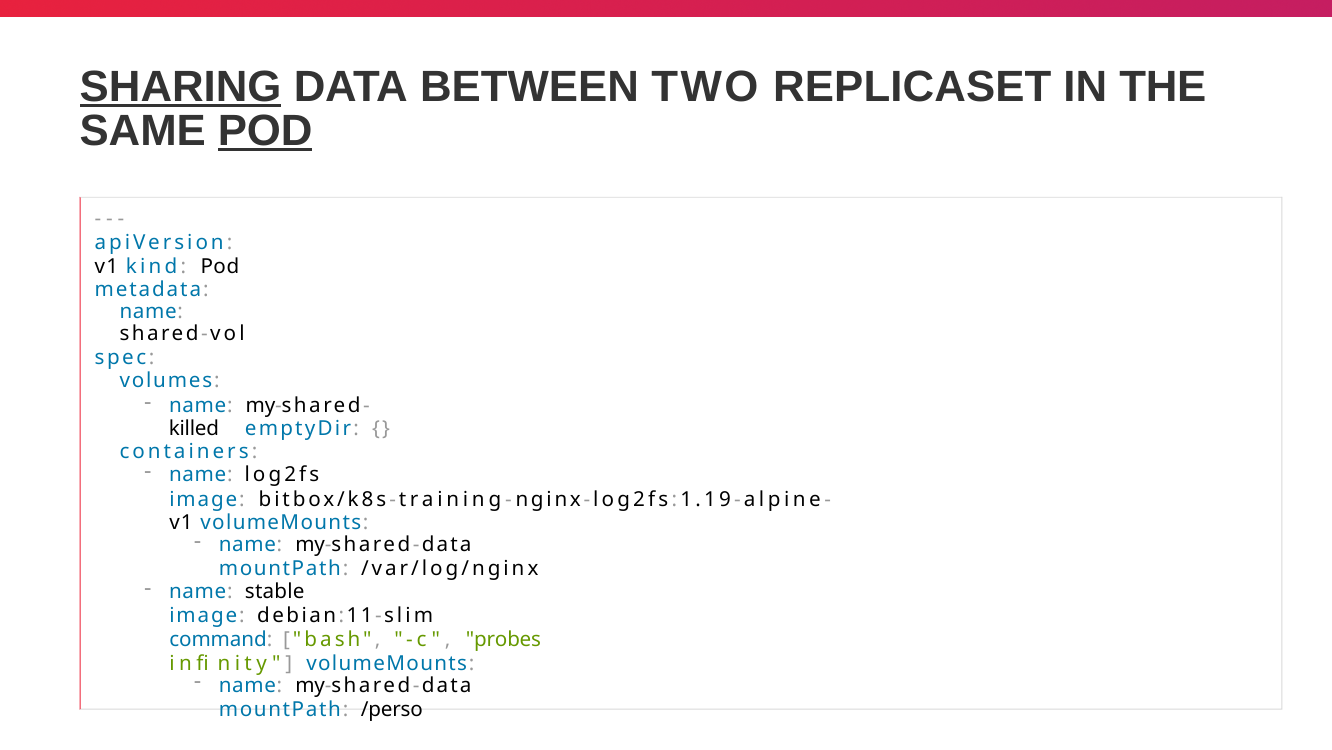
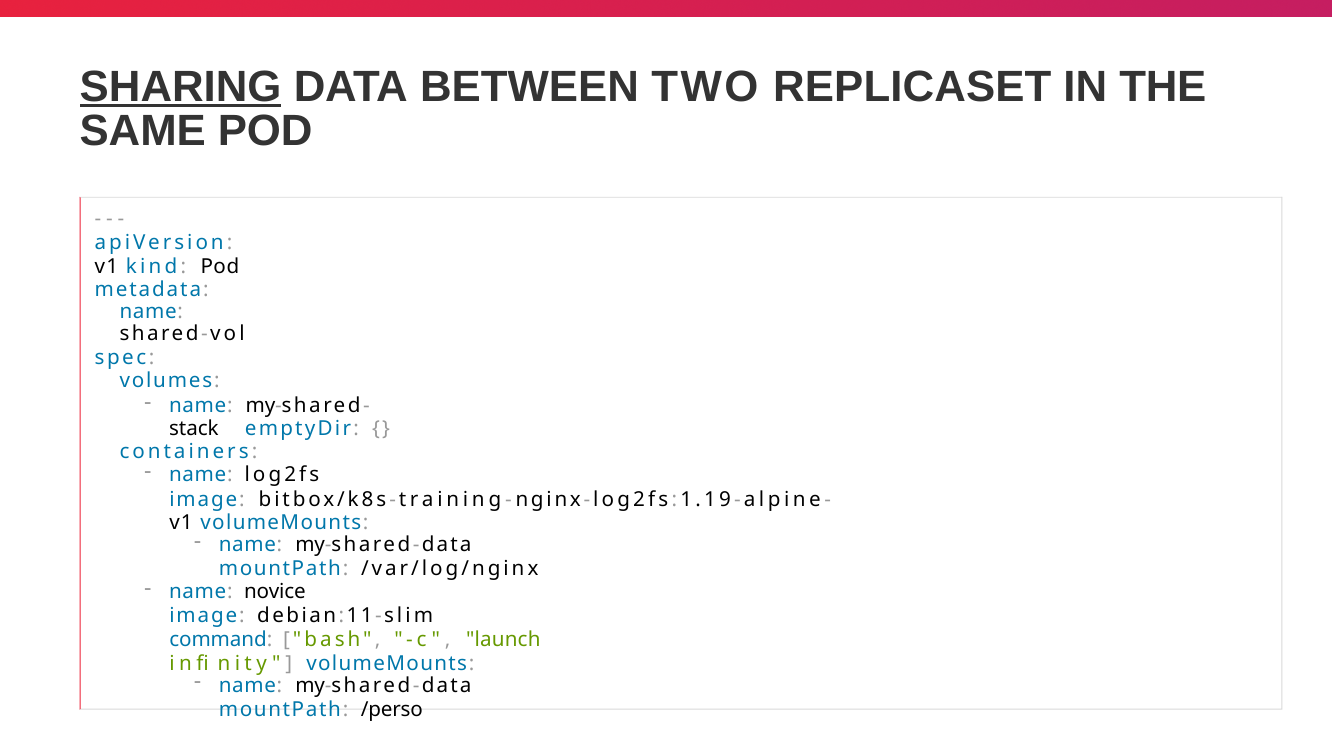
POD at (265, 131) underline: present -> none
killed: killed -> stack
stable: stable -> novice
probes: probes -> launch
